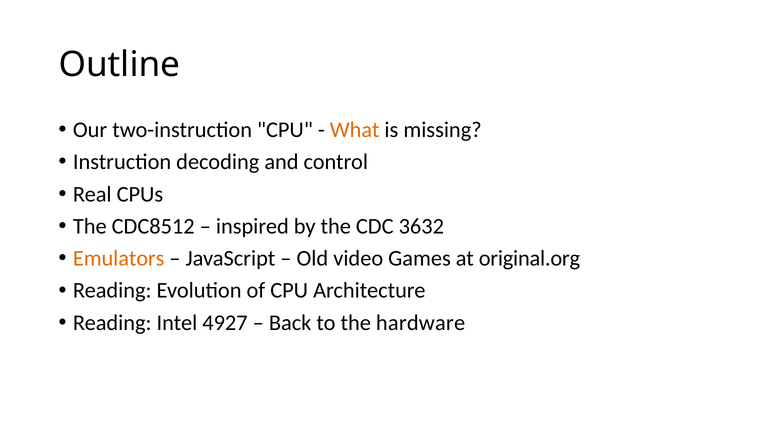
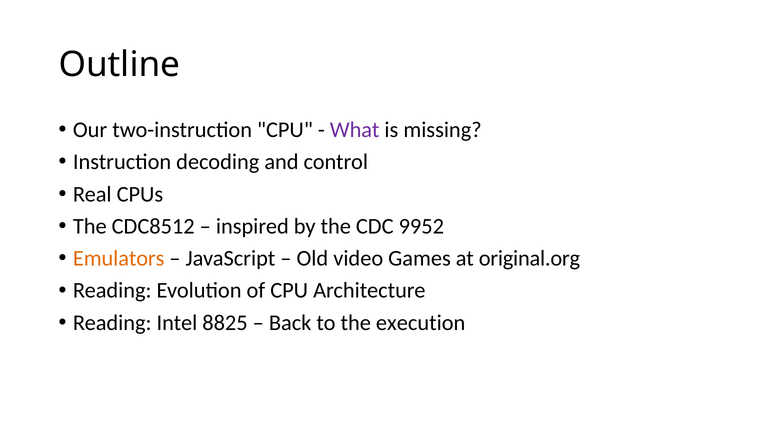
What colour: orange -> purple
3632: 3632 -> 9952
4927: 4927 -> 8825
hardware: hardware -> execution
